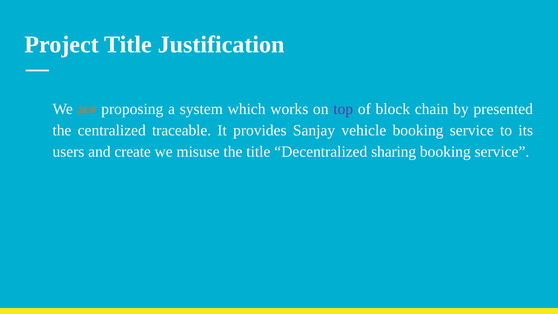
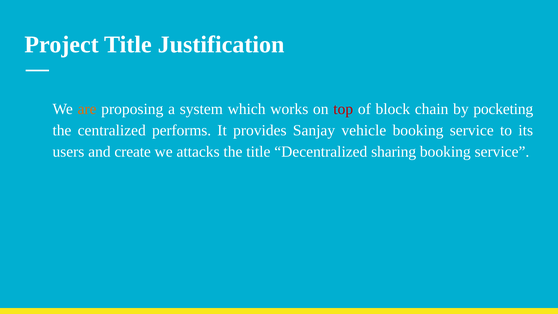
top colour: purple -> red
presented: presented -> pocketing
traceable: traceable -> performs
misuse: misuse -> attacks
